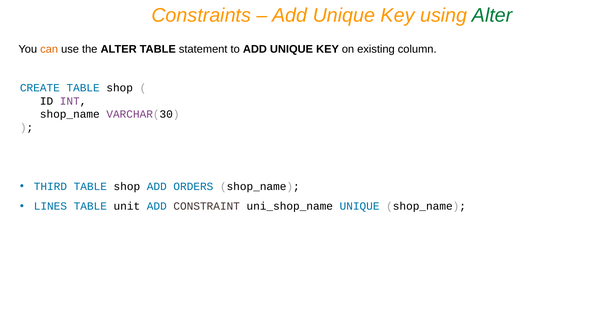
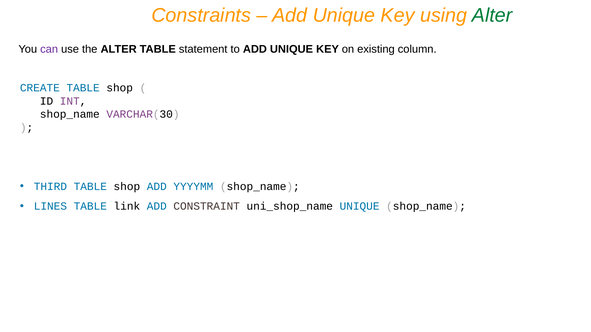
can colour: orange -> purple
ORDERS: ORDERS -> YYYYMM
unit: unit -> link
